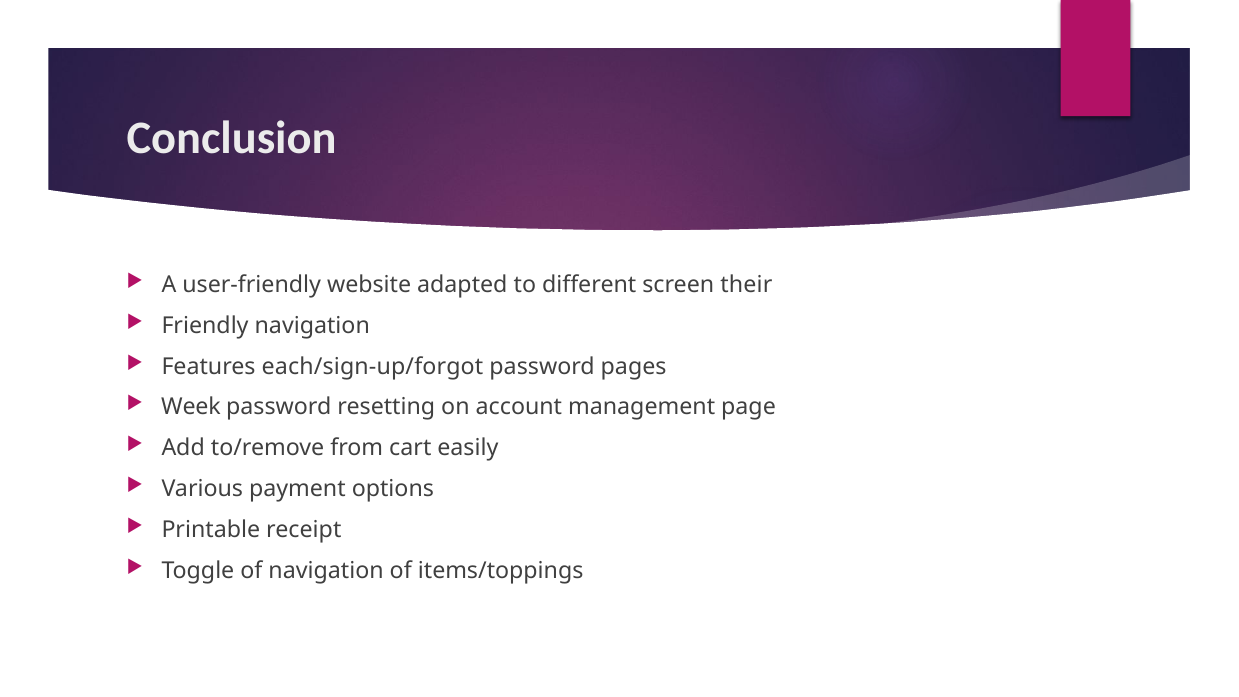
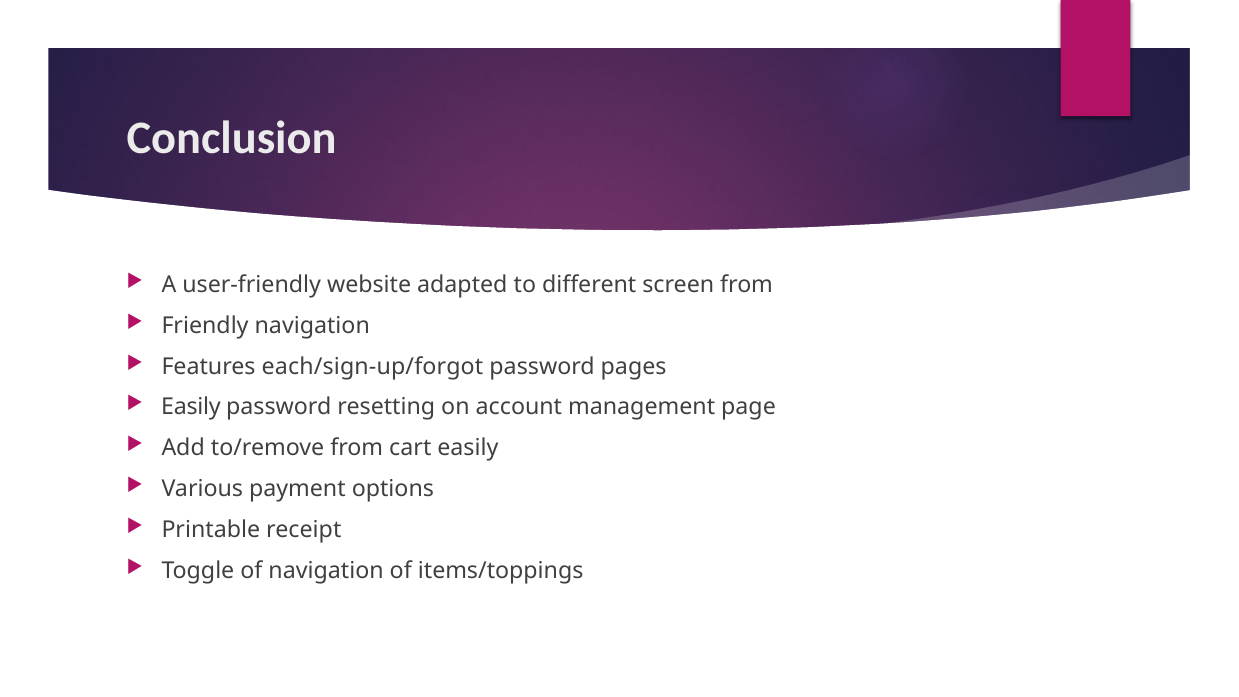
screen their: their -> from
Week at (191, 407): Week -> Easily
